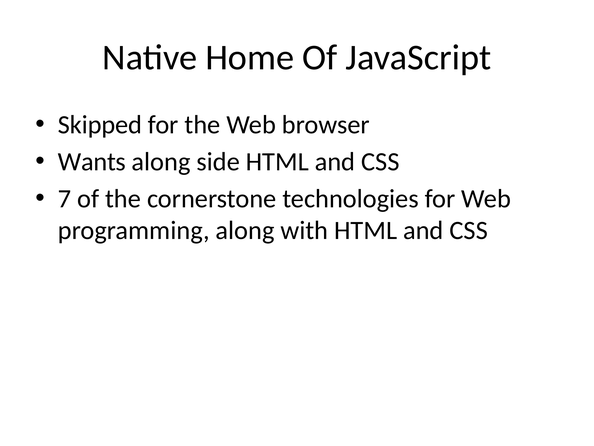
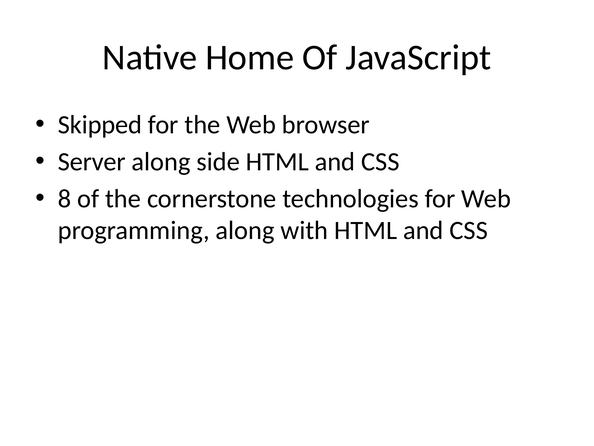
Wants: Wants -> Server
7: 7 -> 8
